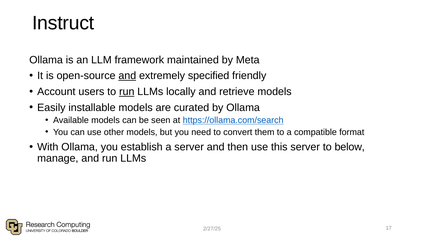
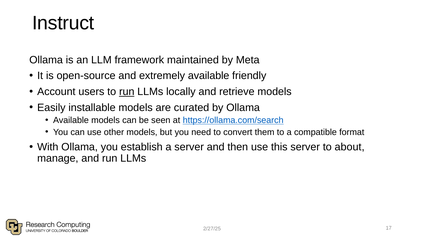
and at (127, 76) underline: present -> none
extremely specified: specified -> available
below: below -> about
